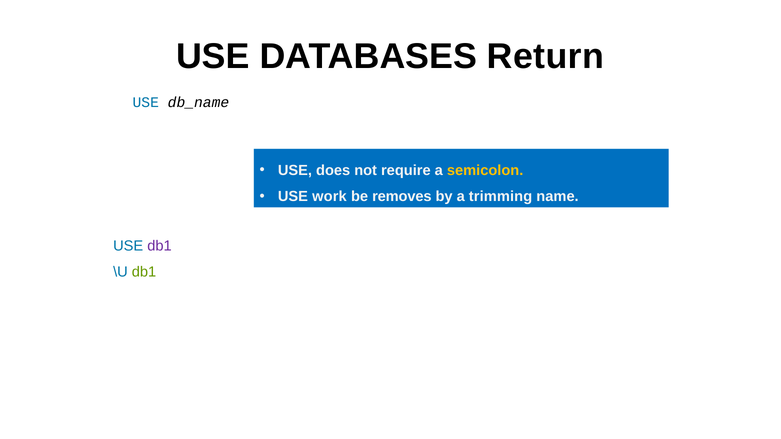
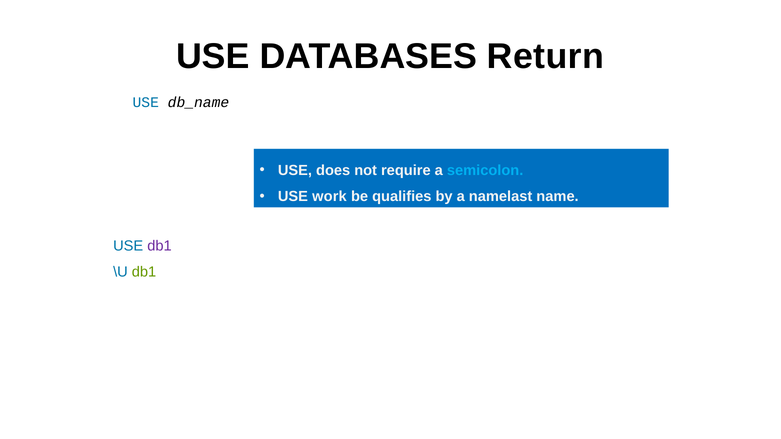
semicolon colour: yellow -> light blue
removes: removes -> qualifies
trimming: trimming -> namelast
